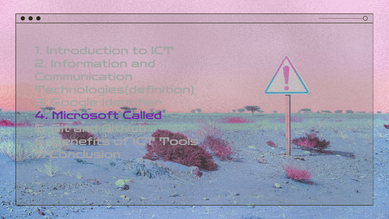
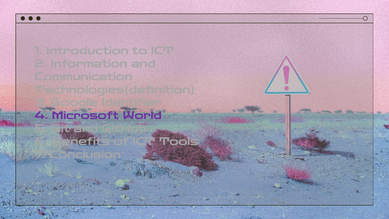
Called: Called -> World
